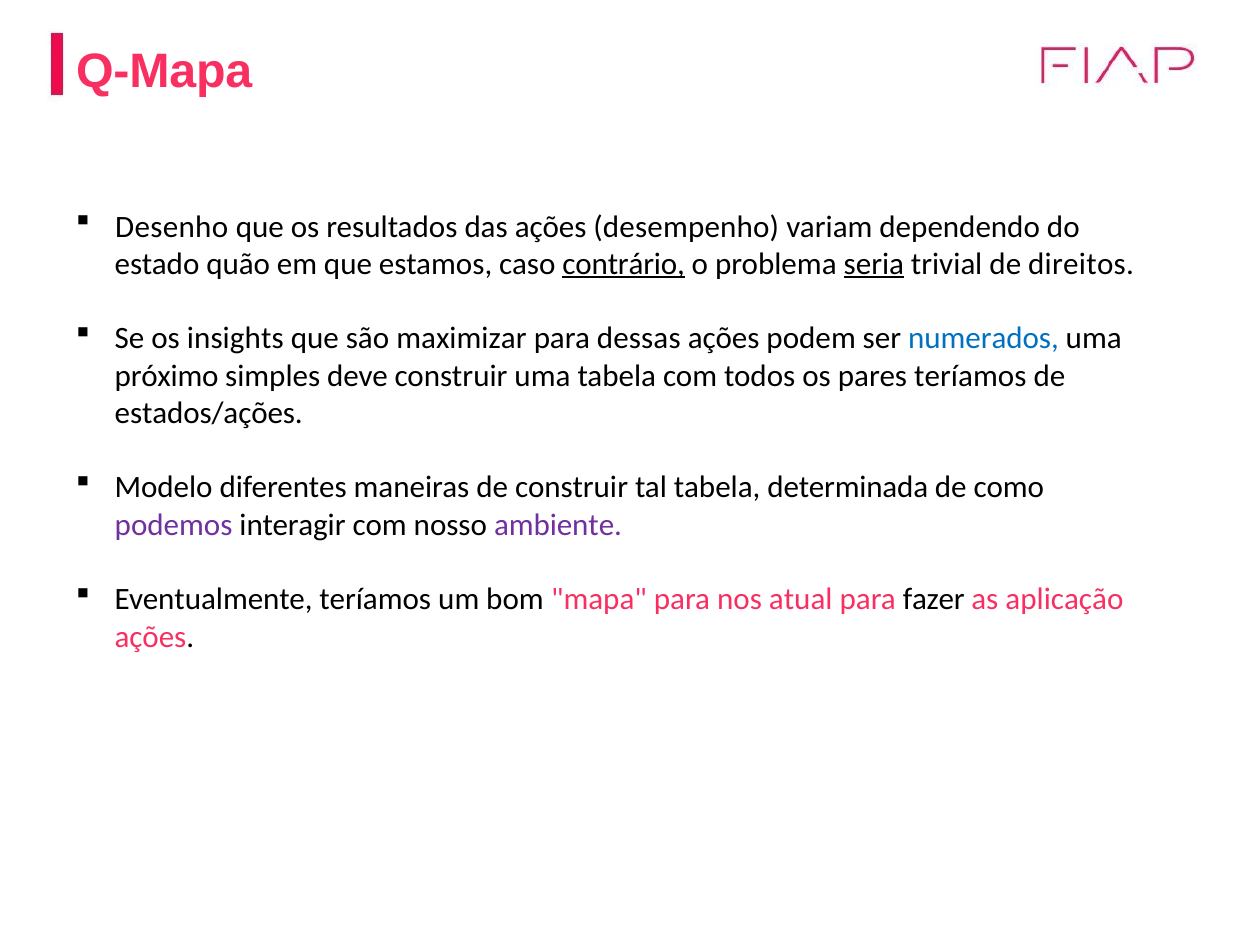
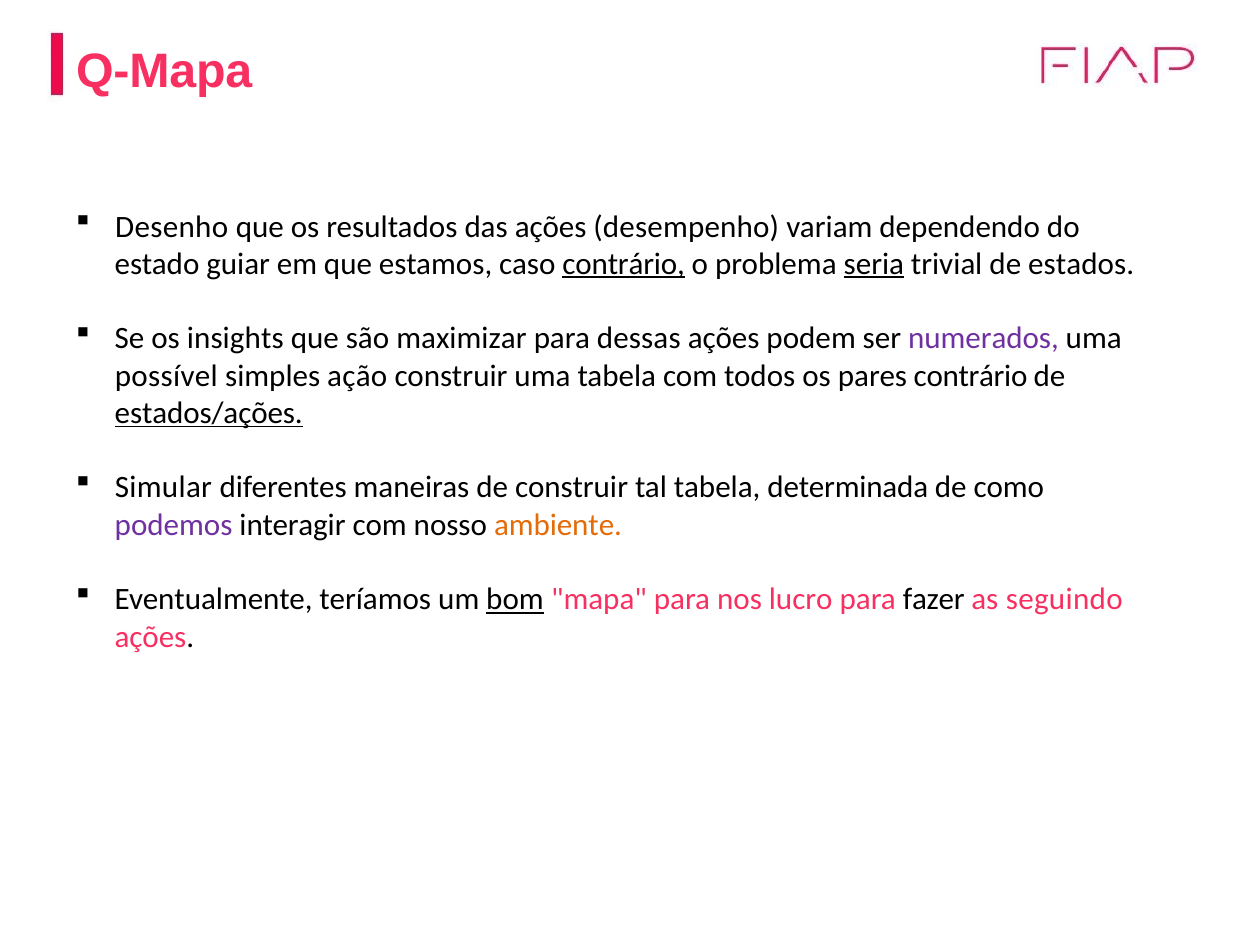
quão: quão -> guiar
direitos: direitos -> estados
numerados colour: blue -> purple
próximo: próximo -> possível
deve: deve -> ação
pares teríamos: teríamos -> contrário
estados/ações underline: none -> present
Modelo: Modelo -> Simular
ambiente colour: purple -> orange
bom underline: none -> present
atual: atual -> lucro
aplicação: aplicação -> seguindo
